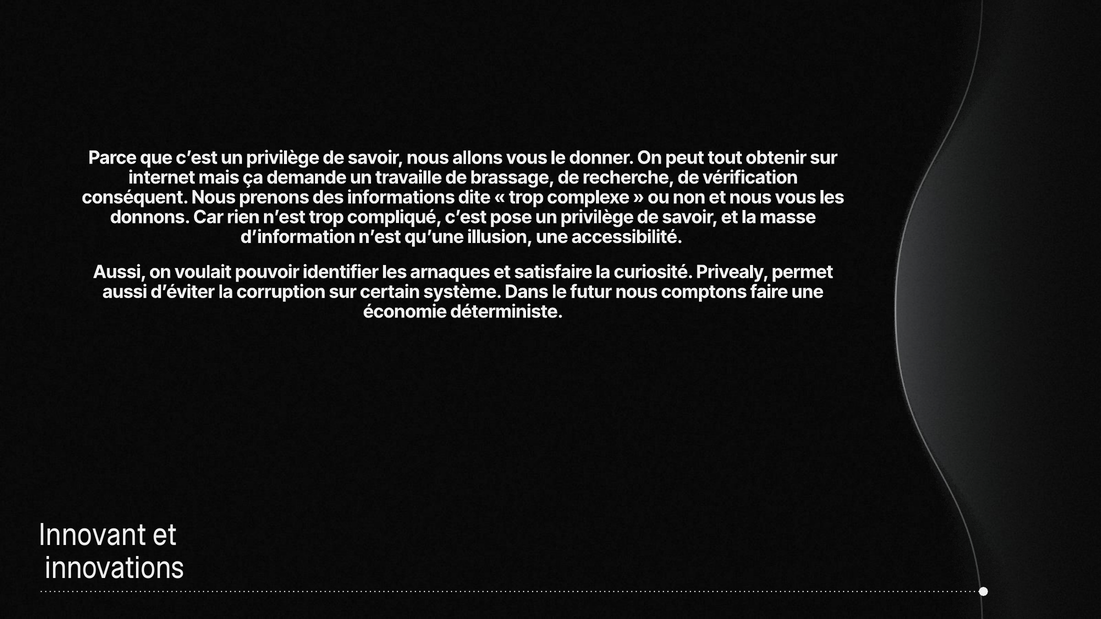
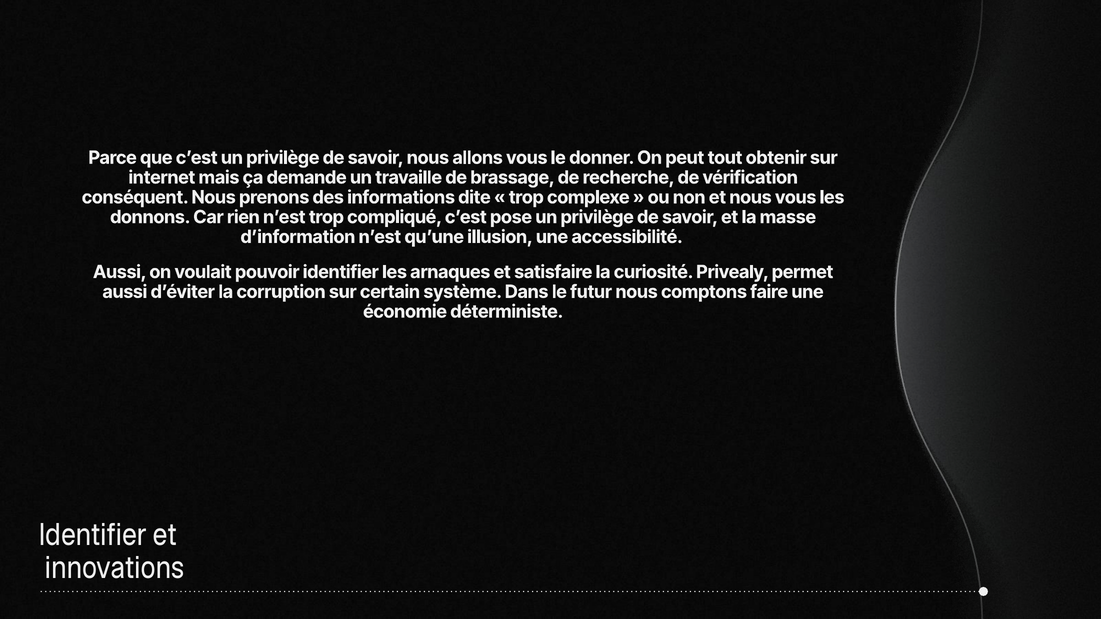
Innovant at (93, 536): Innovant -> Identifier
